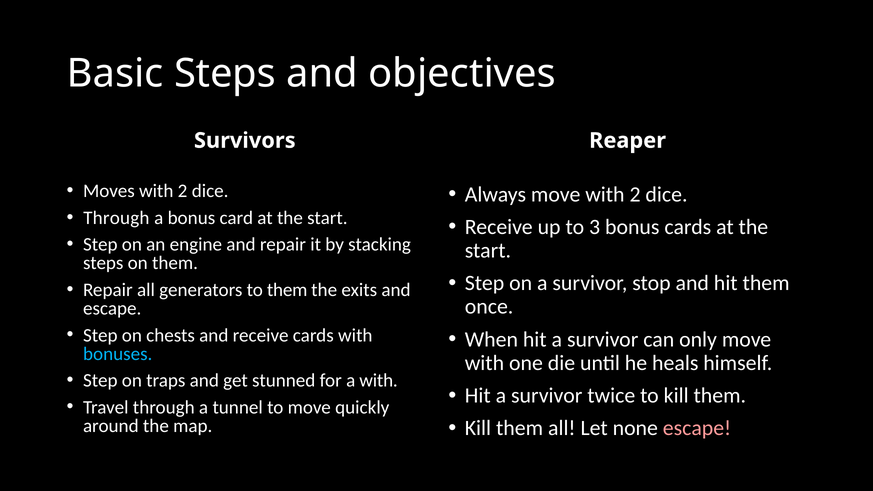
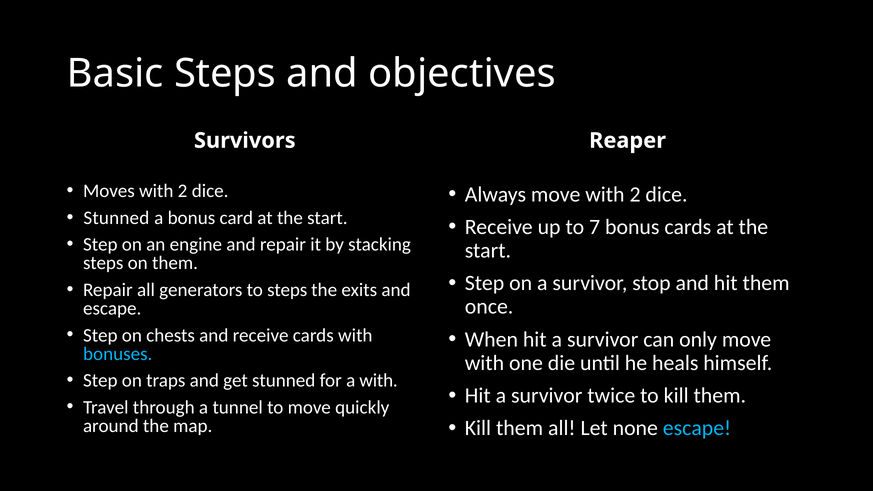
Through at (116, 218): Through -> Stunned
3: 3 -> 7
to them: them -> steps
escape at (697, 428) colour: pink -> light blue
